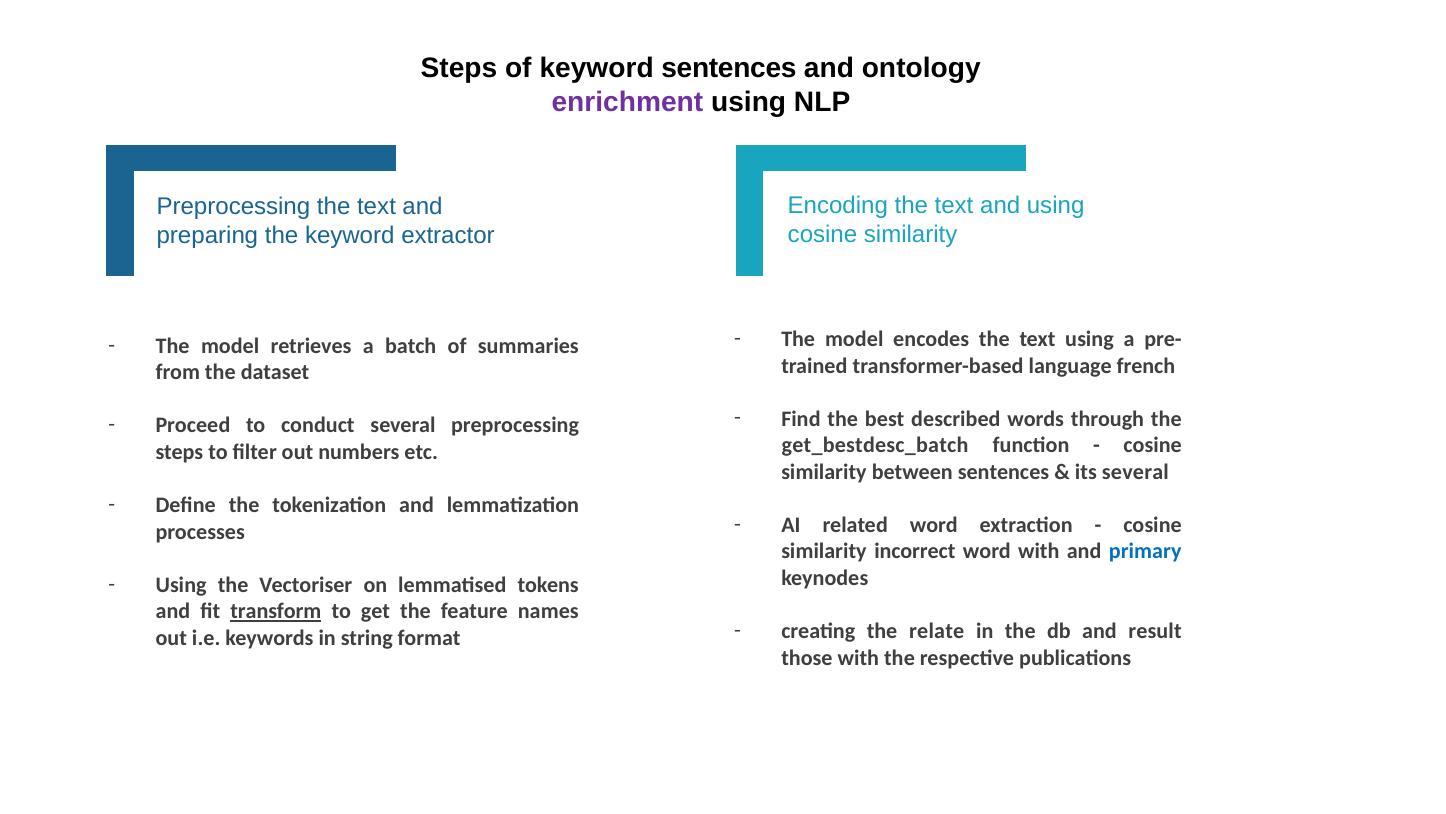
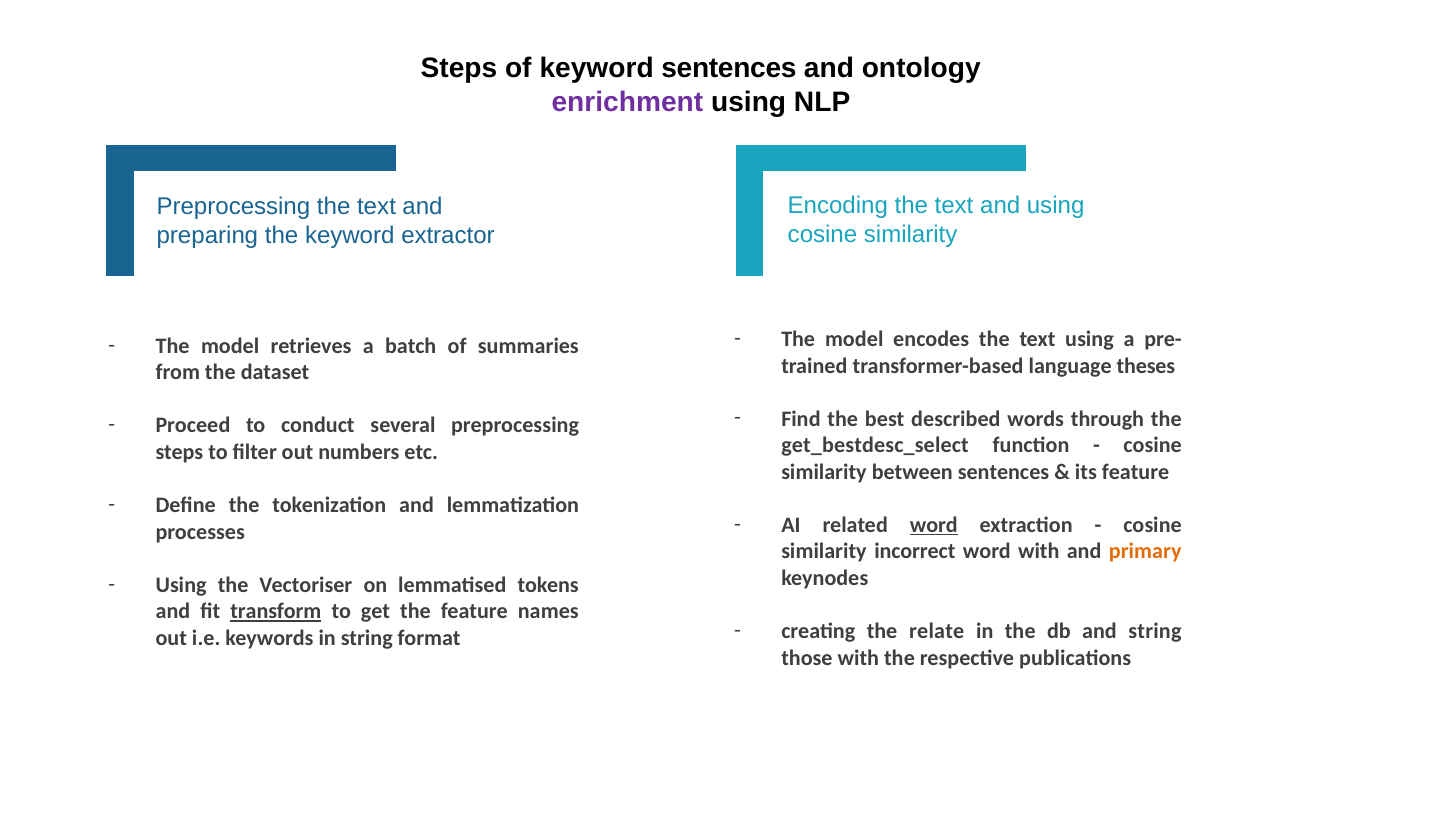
french: french -> theses
get_bestdesc_batch: get_bestdesc_batch -> get_bestdesc_select
its several: several -> feature
word at (934, 525) underline: none -> present
primary colour: blue -> orange
and result: result -> string
